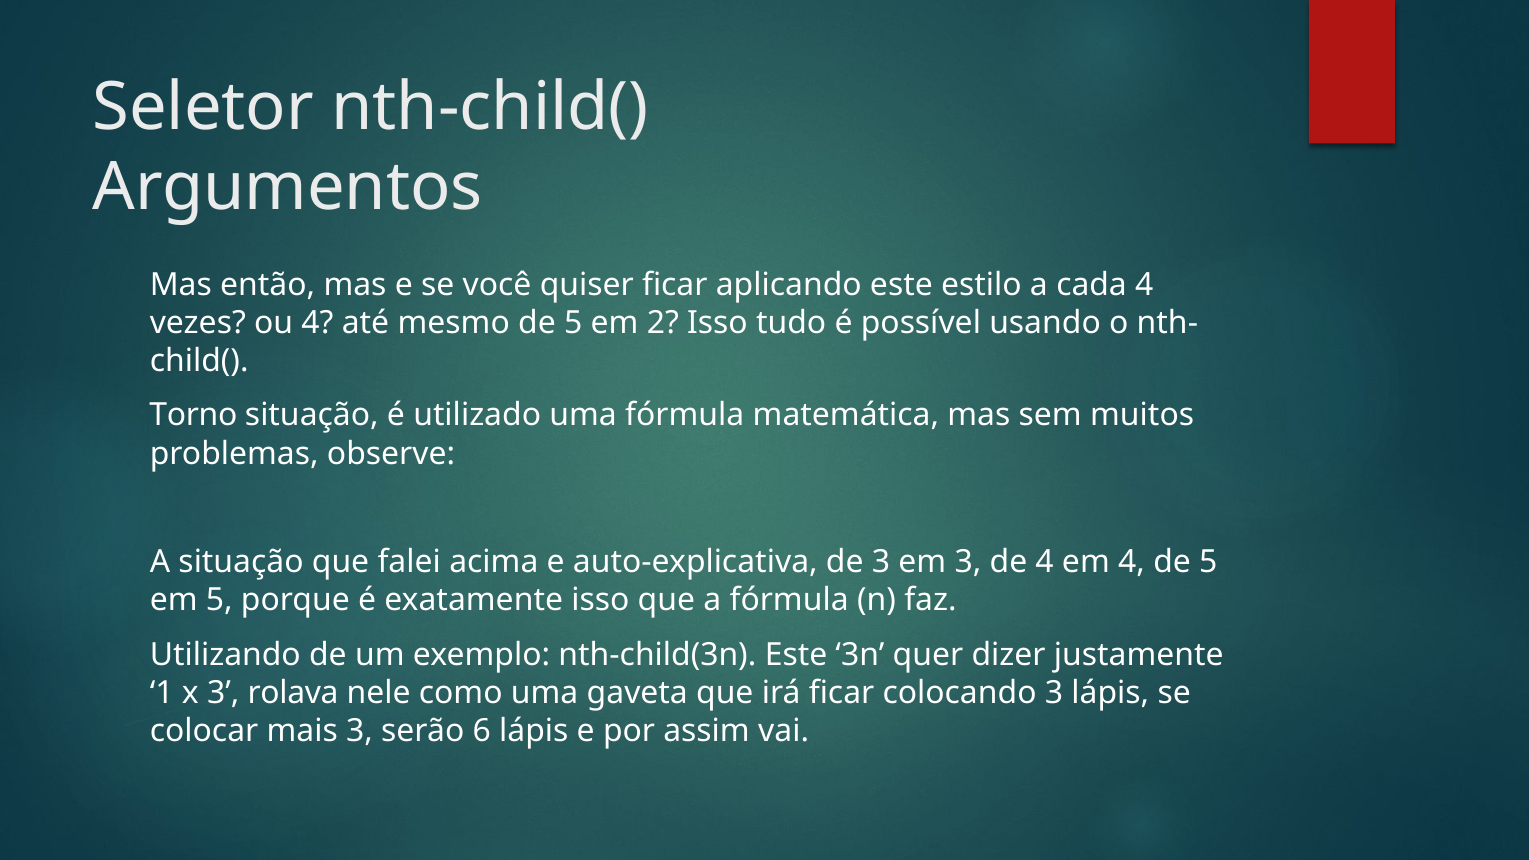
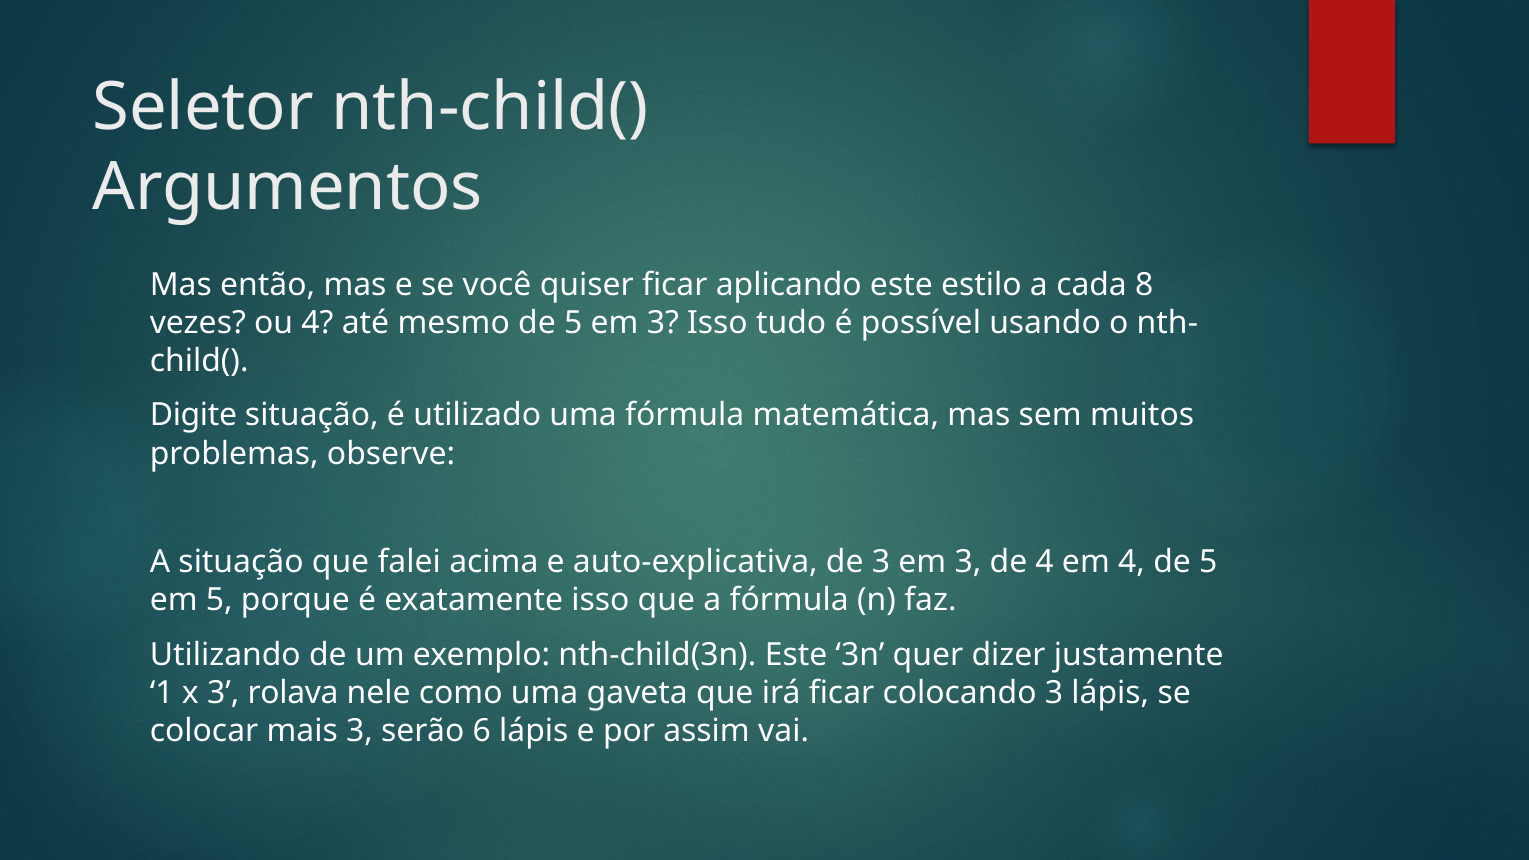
cada 4: 4 -> 8
5 em 2: 2 -> 3
Torno: Torno -> Digite
